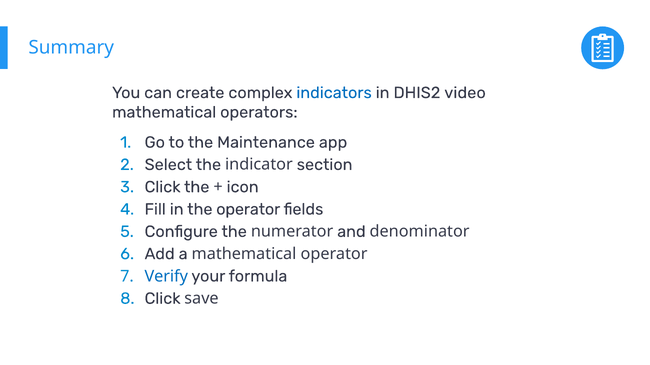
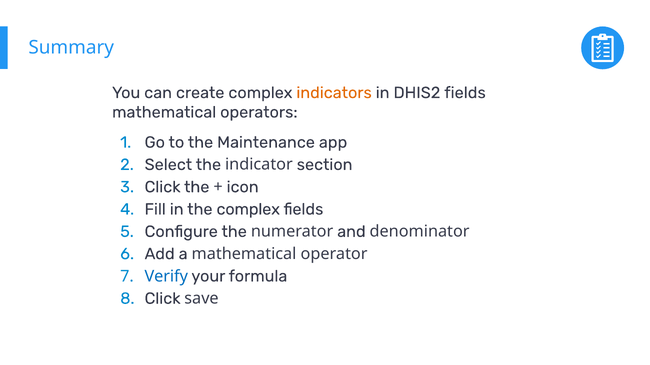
indicators colour: blue -> orange
DHIS2 video: video -> fields
the operator: operator -> complex
